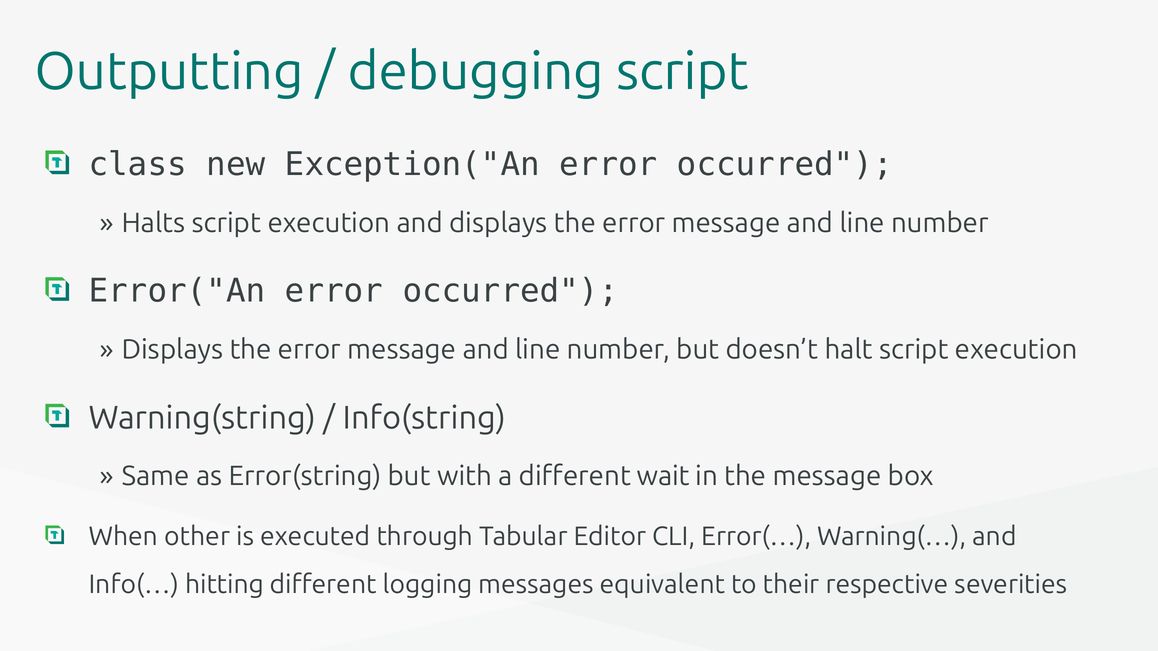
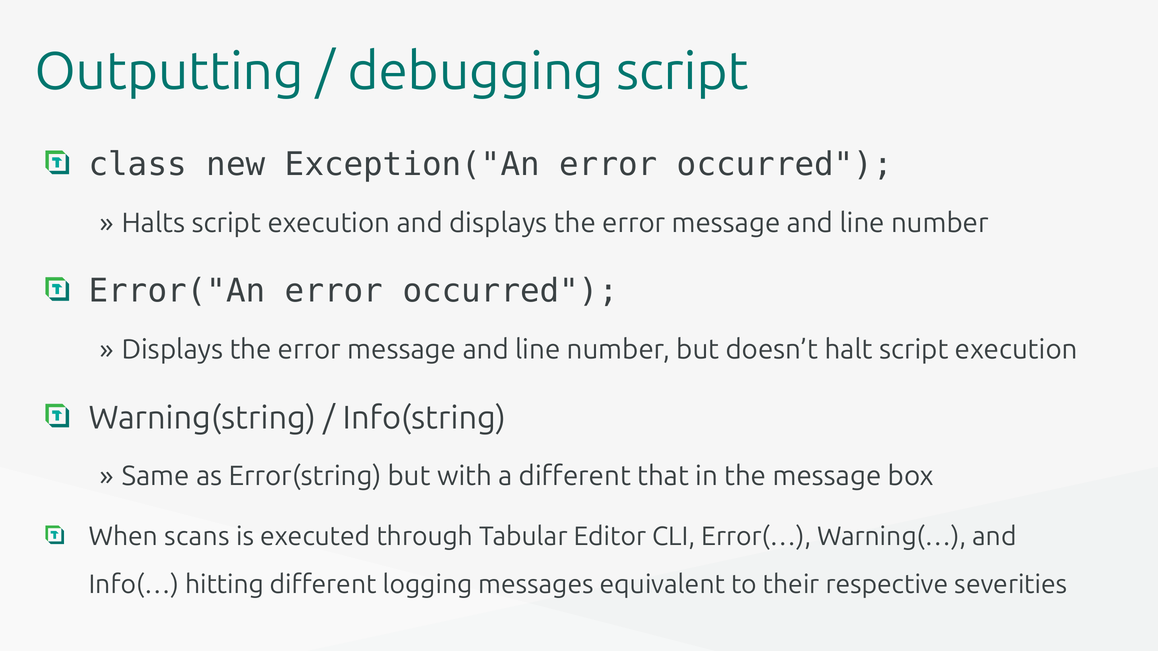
wait: wait -> that
other: other -> scans
